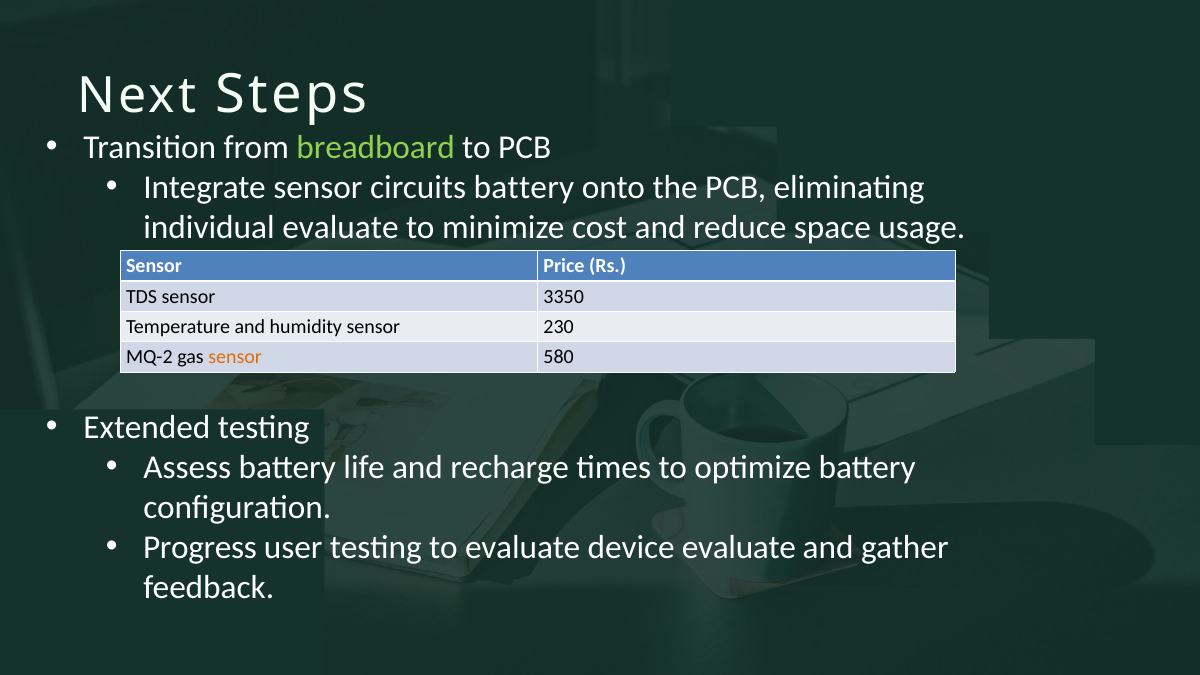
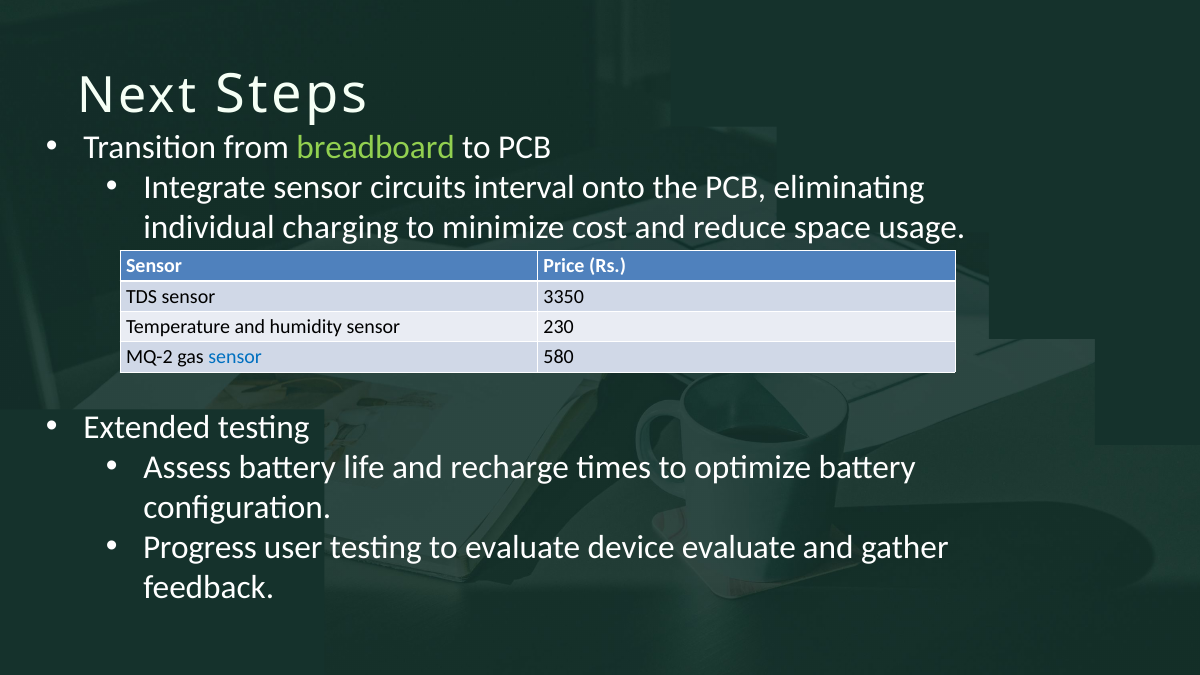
circuits battery: battery -> interval
individual evaluate: evaluate -> charging
sensor at (235, 357) colour: orange -> blue
